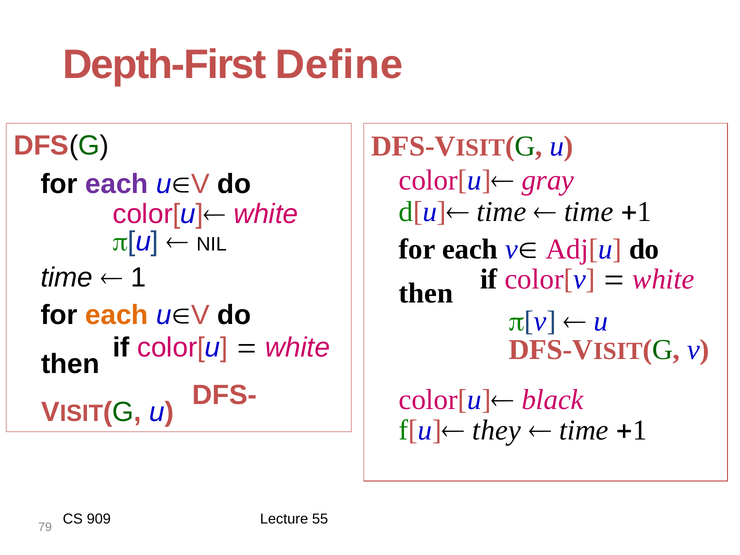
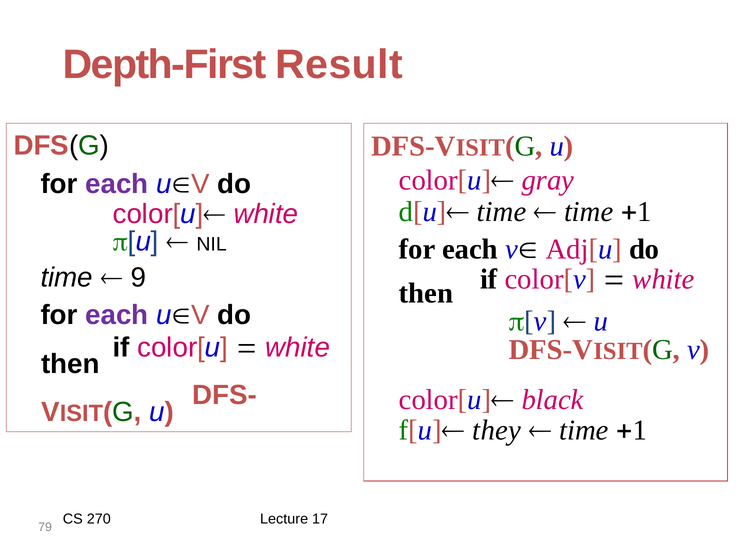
Define: Define -> Result
1 at (138, 277): 1 -> 9
each at (117, 315) colour: orange -> purple
909: 909 -> 270
55: 55 -> 17
